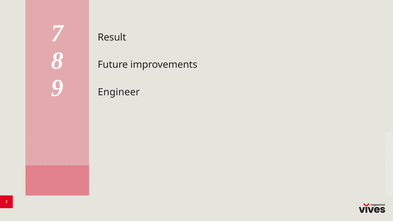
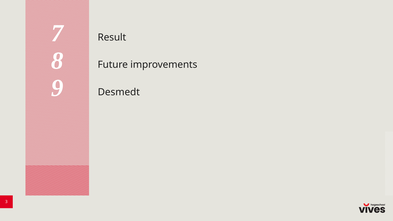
Engineer: Engineer -> Desmedt
